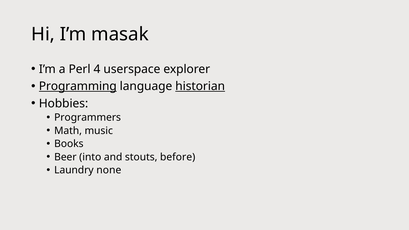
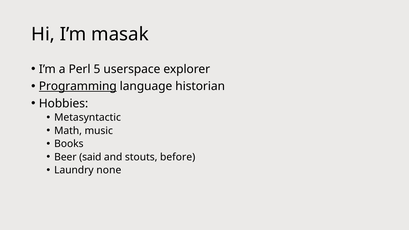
4: 4 -> 5
historian underline: present -> none
Programmers: Programmers -> Metasyntactic
into: into -> said
